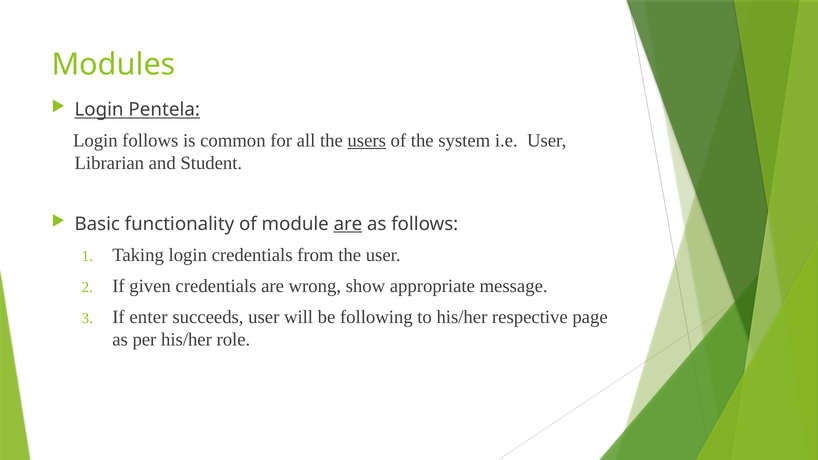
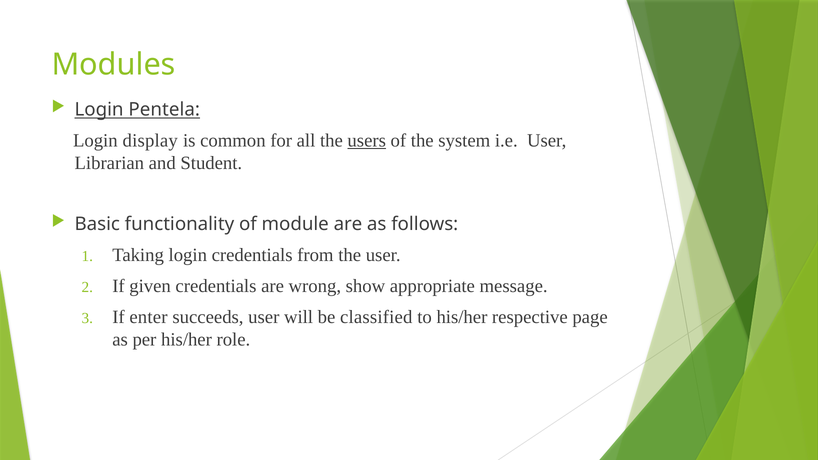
Login follows: follows -> display
are at (348, 224) underline: present -> none
following: following -> classified
